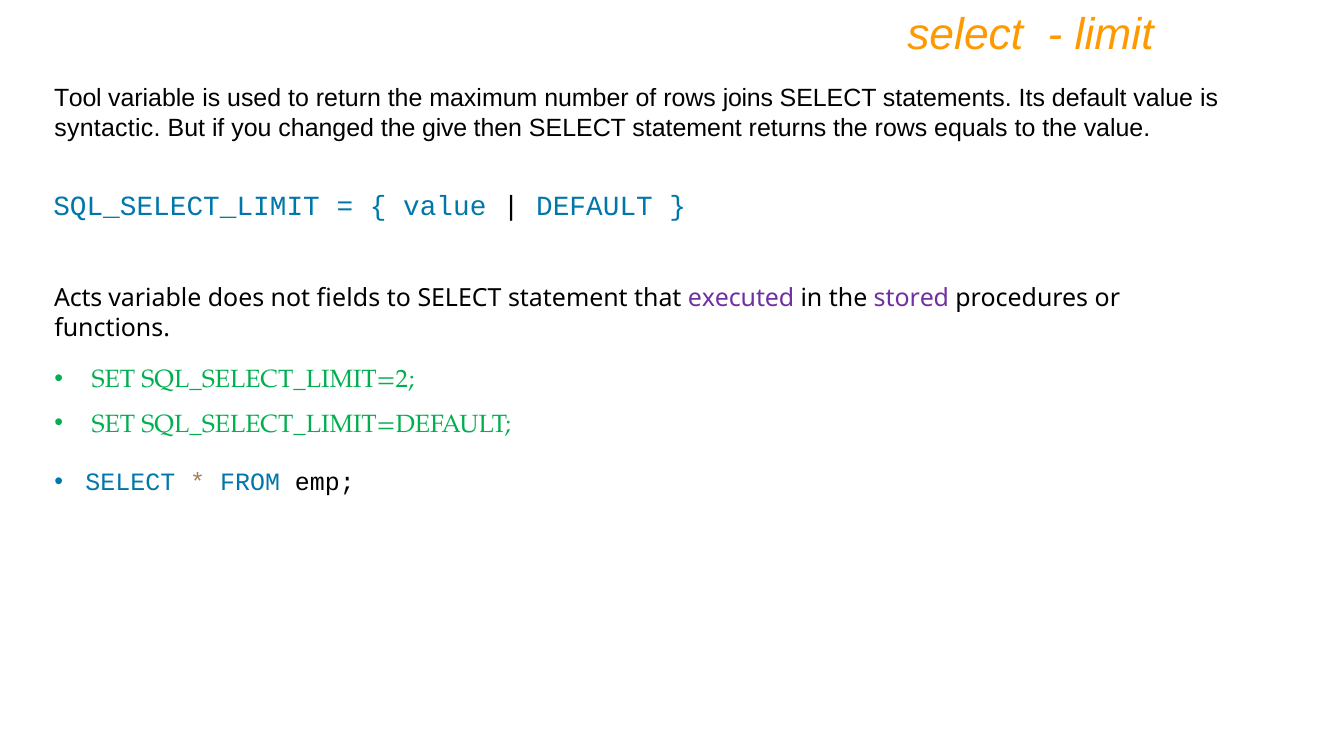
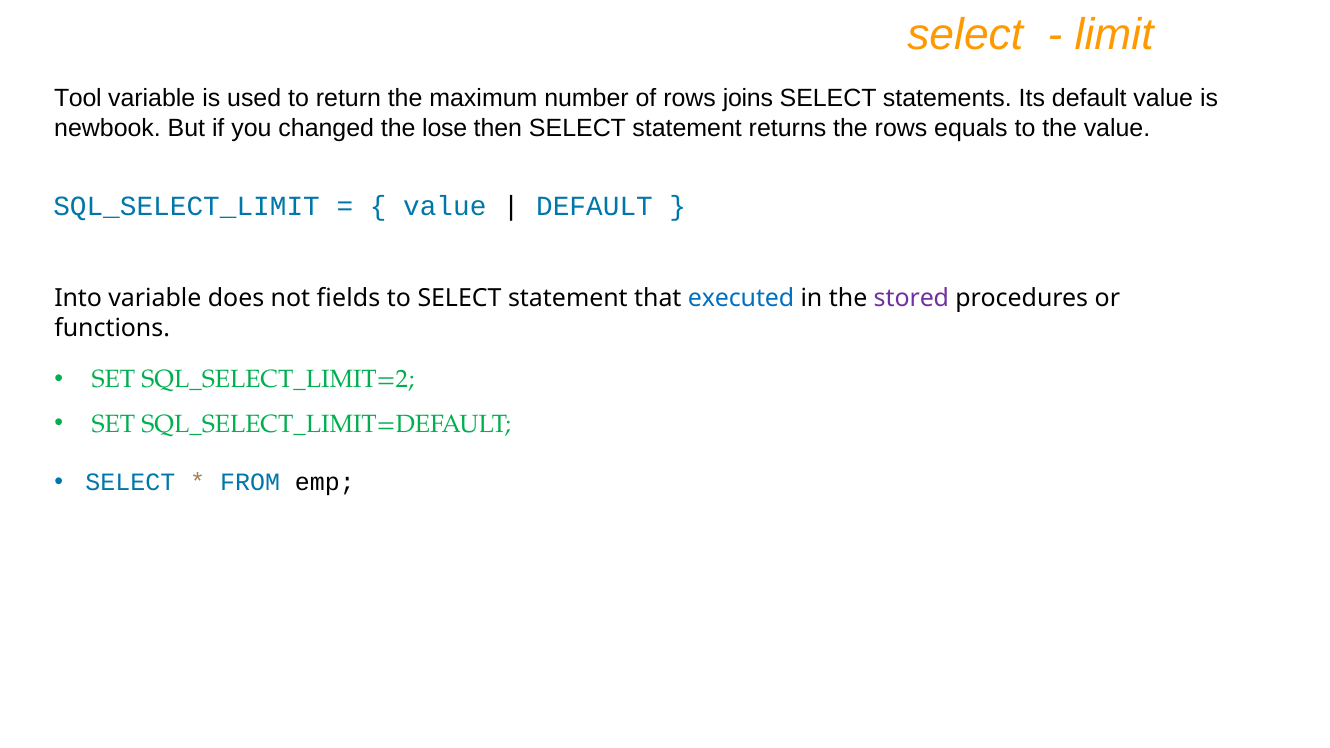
syntactic: syntactic -> newbook
give: give -> lose
Acts: Acts -> Into
executed colour: purple -> blue
